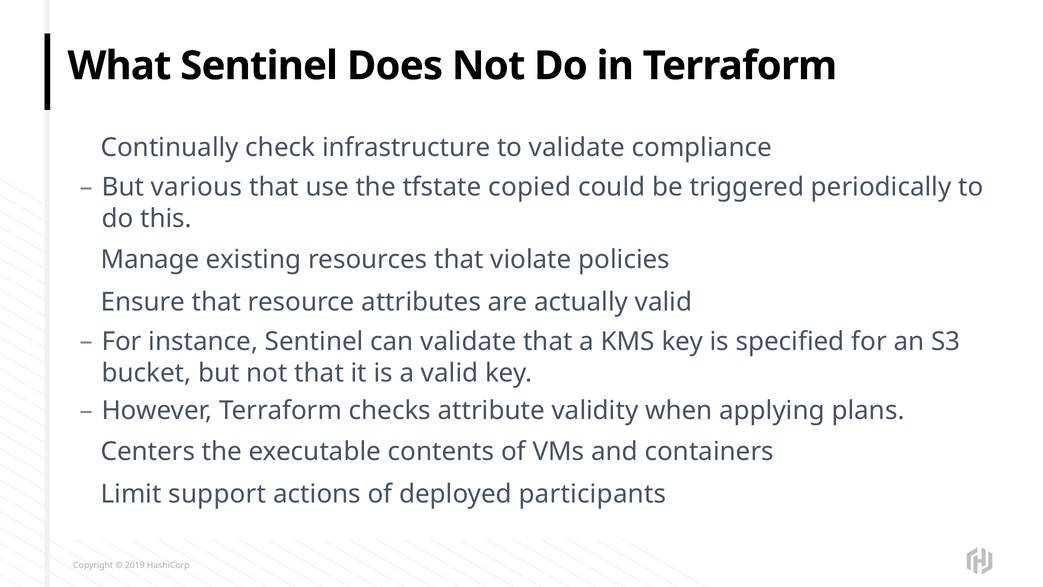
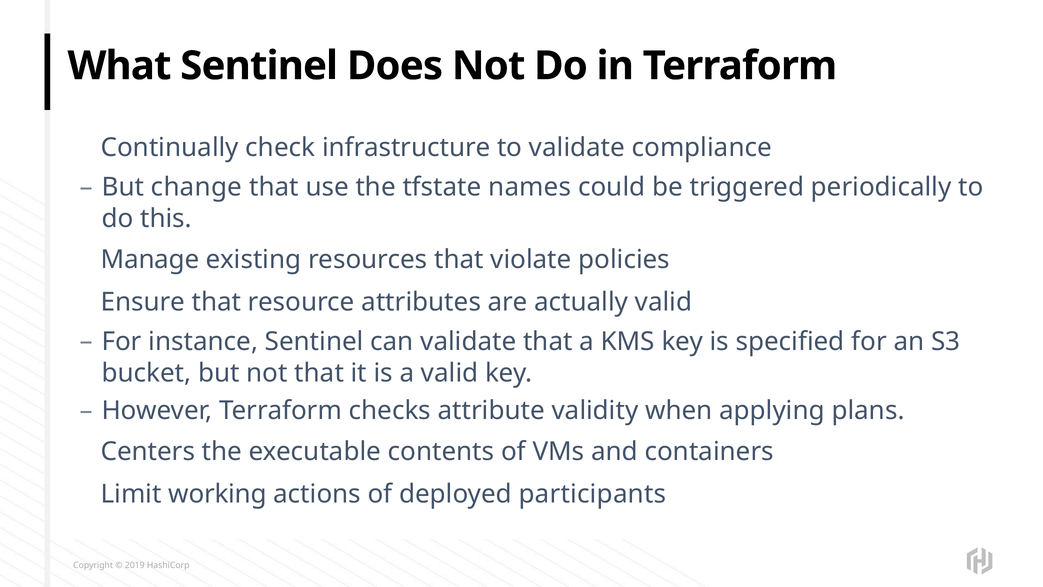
various: various -> change
copied: copied -> names
support: support -> working
